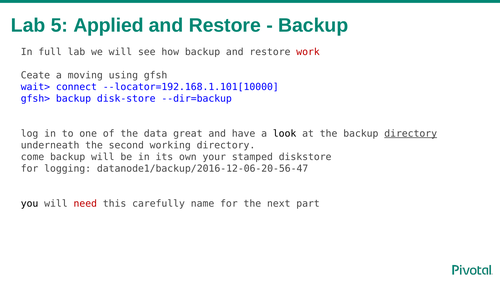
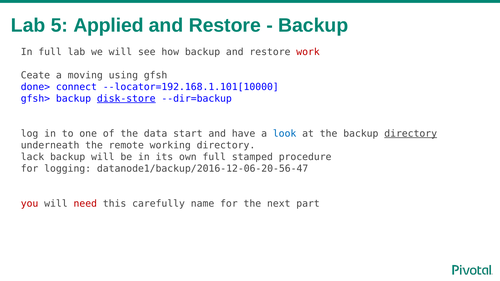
wait>: wait> -> done>
disk-store underline: none -> present
great: great -> start
look colour: black -> blue
second: second -> remote
come: come -> lack
own your: your -> full
diskstore: diskstore -> procedure
you colour: black -> red
